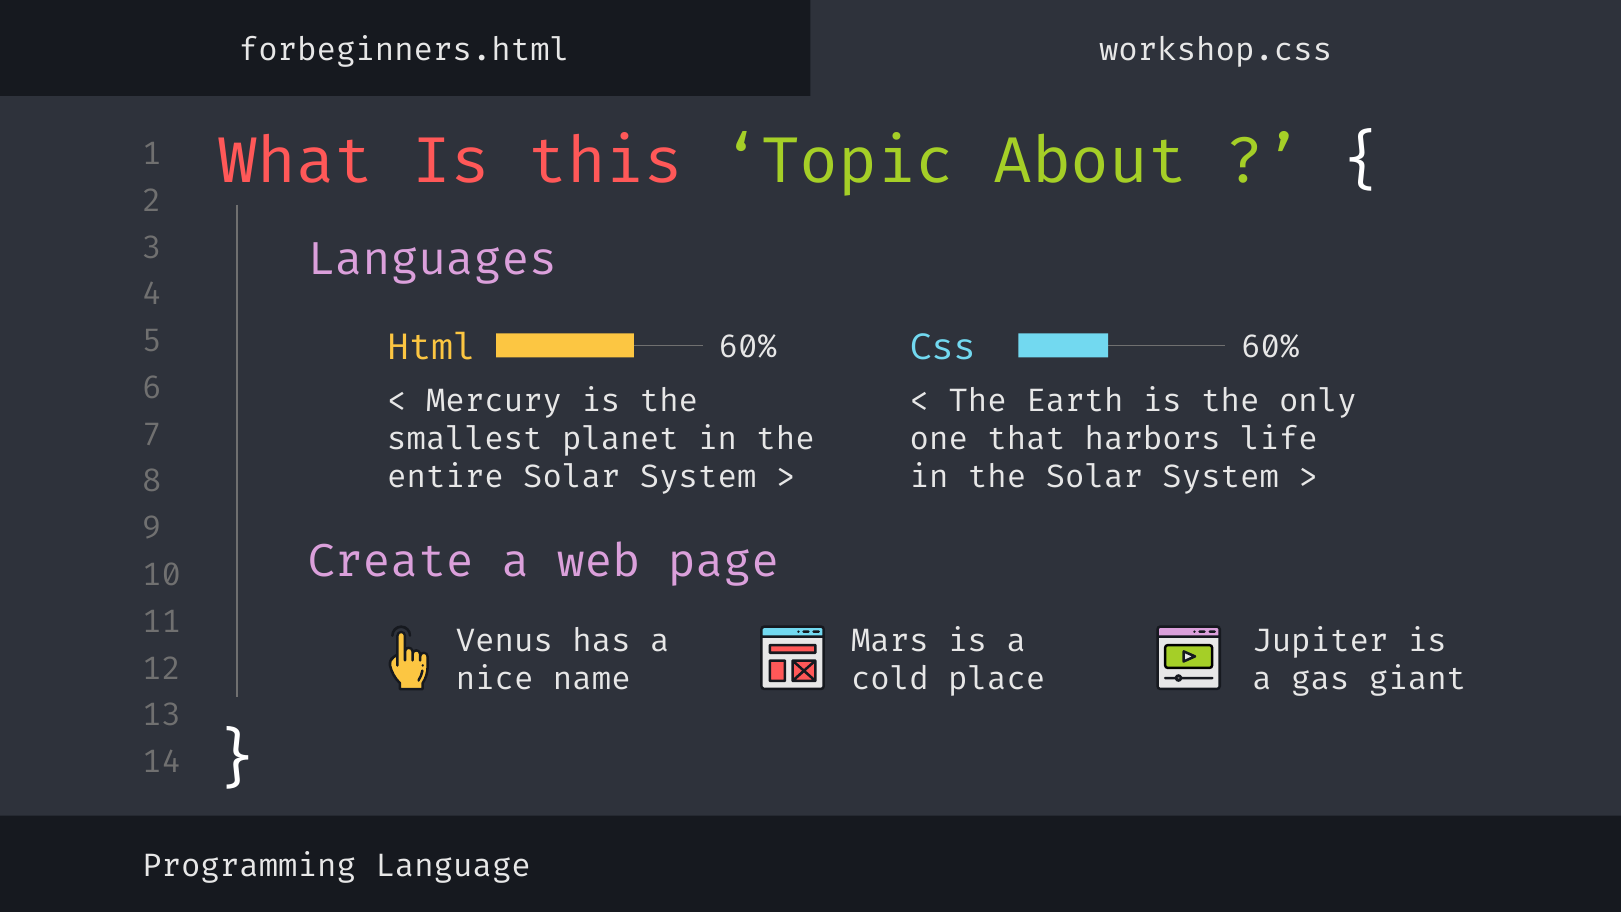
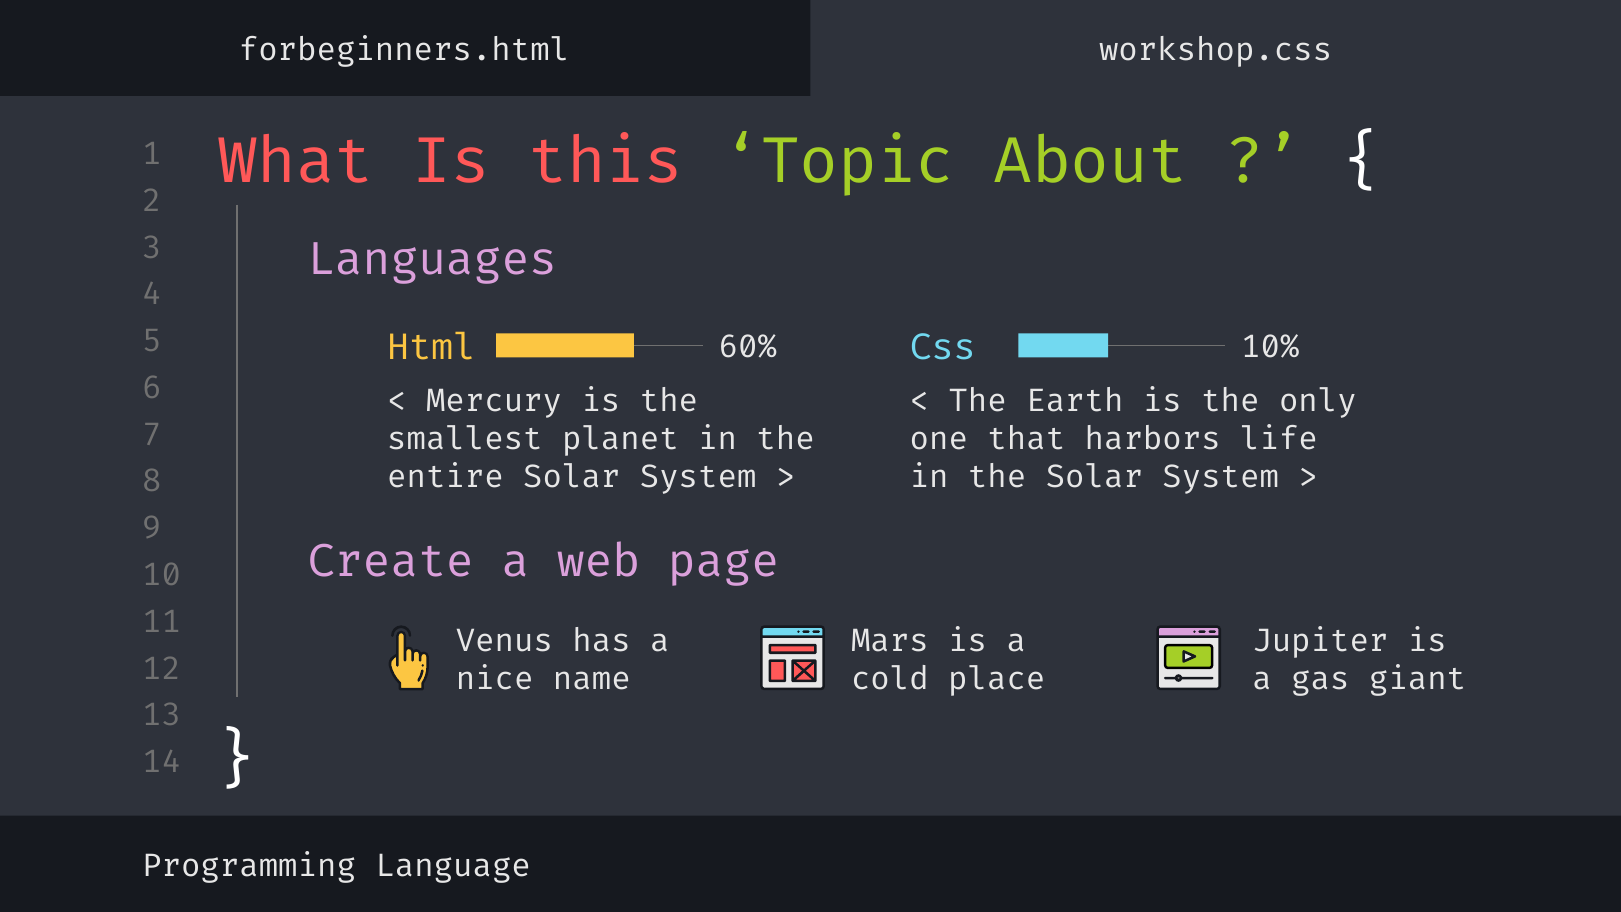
60% at (1270, 347): 60% -> 10%
